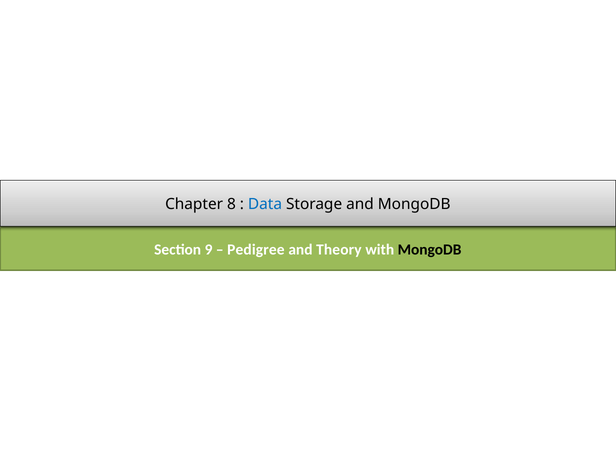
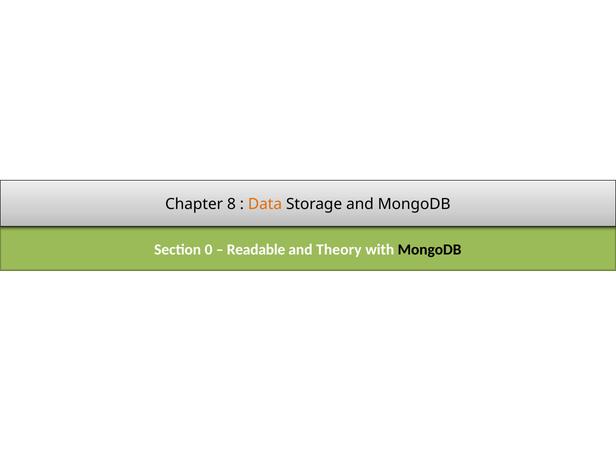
Data colour: blue -> orange
9: 9 -> 0
Pedigree: Pedigree -> Readable
